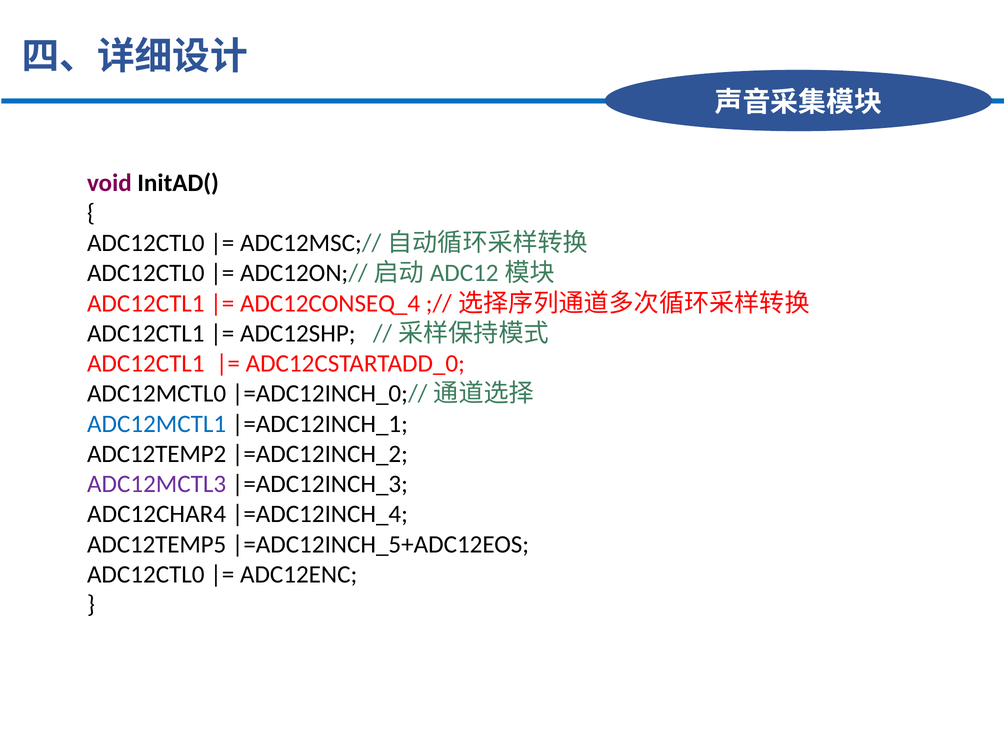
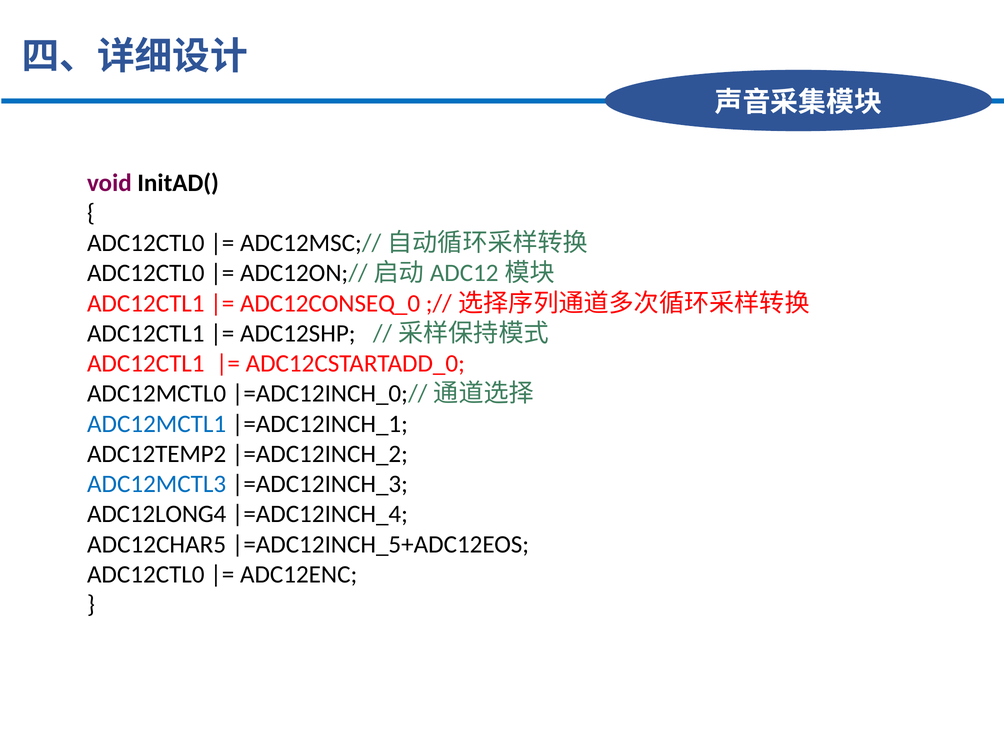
ADC12CONSEQ_4: ADC12CONSEQ_4 -> ADC12CONSEQ_0
ADC12MCTL3 colour: purple -> blue
ADC12CHAR4: ADC12CHAR4 -> ADC12LONG4
ADC12TEMP5: ADC12TEMP5 -> ADC12CHAR5
